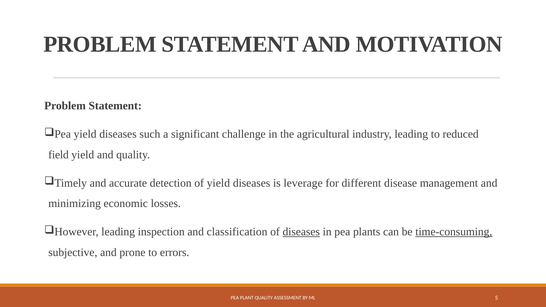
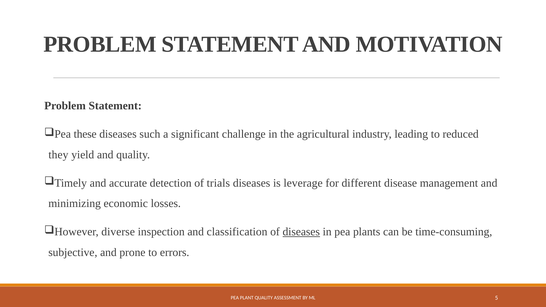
yield at (85, 134): yield -> these
field: field -> they
of yield: yield -> trials
leading at (118, 232): leading -> diverse
time-consuming underline: present -> none
